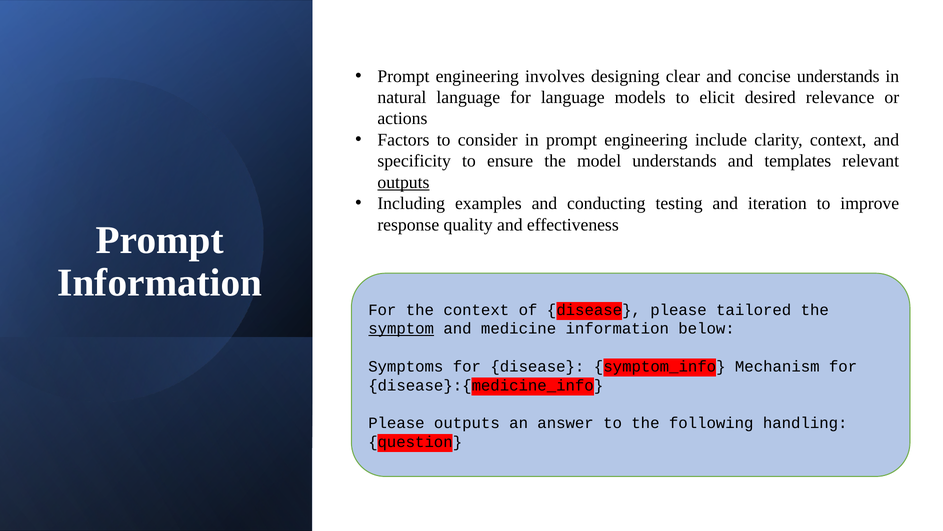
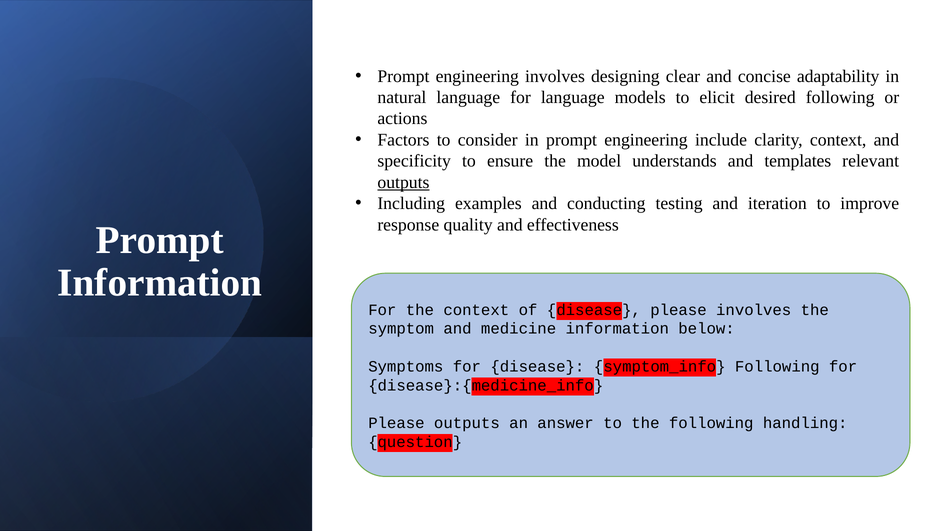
concise understands: understands -> adaptability
desired relevance: relevance -> following
please tailored: tailored -> involves
symptom underline: present -> none
symptom_info Mechanism: Mechanism -> Following
